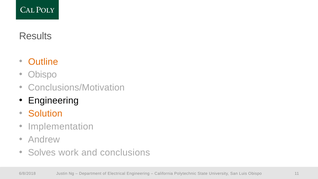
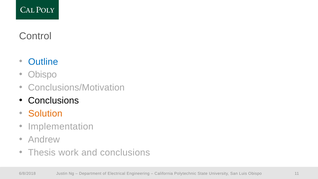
Results: Results -> Control
Outline colour: orange -> blue
Engineering at (53, 101): Engineering -> Conclusions
Solves: Solves -> Thesis
